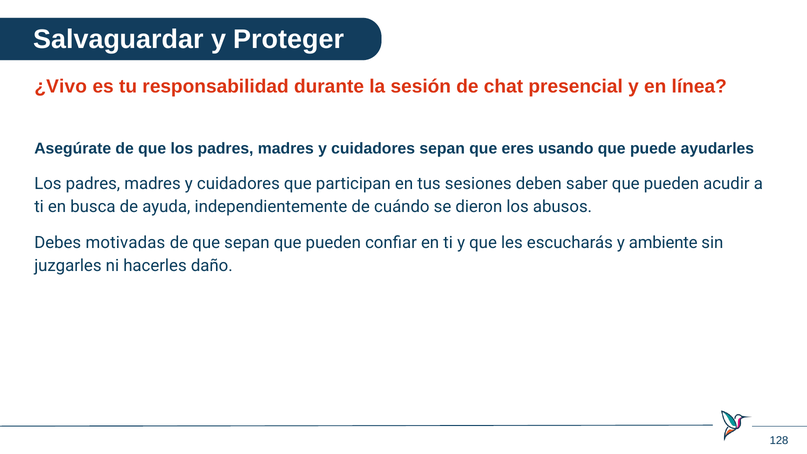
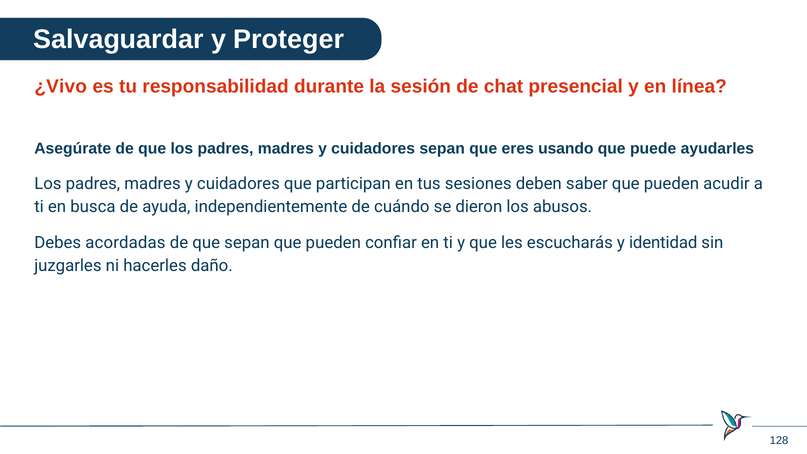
motivadas: motivadas -> acordadas
ambiente: ambiente -> identidad
